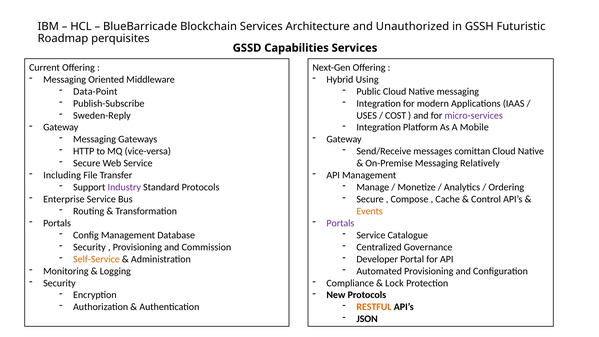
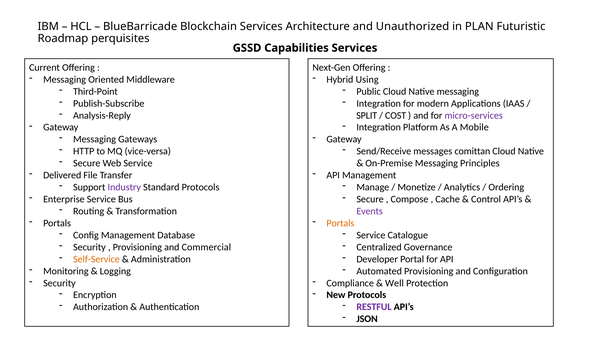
GSSH: GSSH -> PLAN
Data-Point: Data-Point -> Third-Point
Sweden-Reply: Sweden-Reply -> Analysis-Reply
USES: USES -> SPLIT
Relatively: Relatively -> Principles
Including: Including -> Delivered
Events colour: orange -> purple
Portals at (340, 223) colour: purple -> orange
Commission: Commission -> Commercial
Lock: Lock -> Well
RESTFUL colour: orange -> purple
